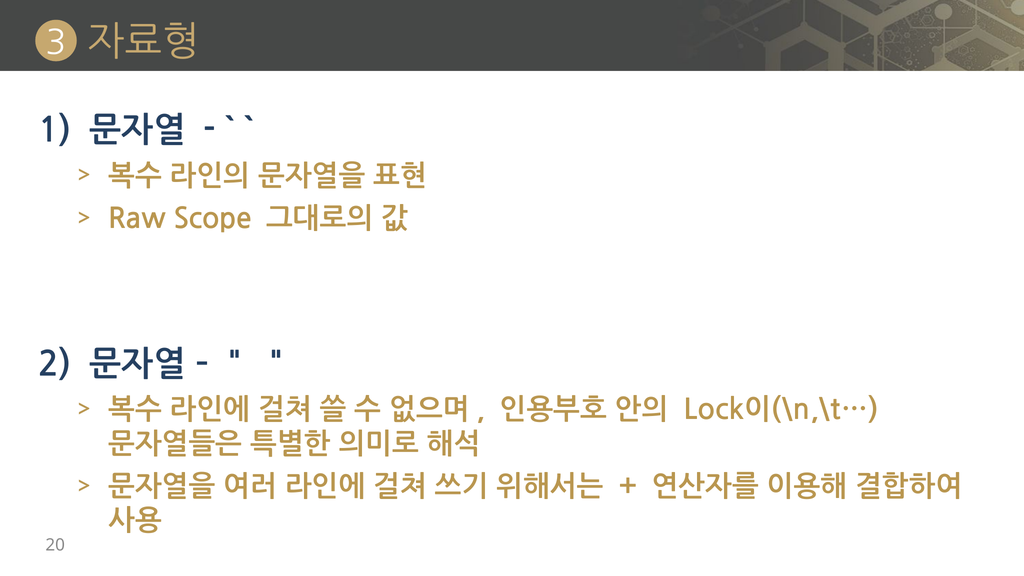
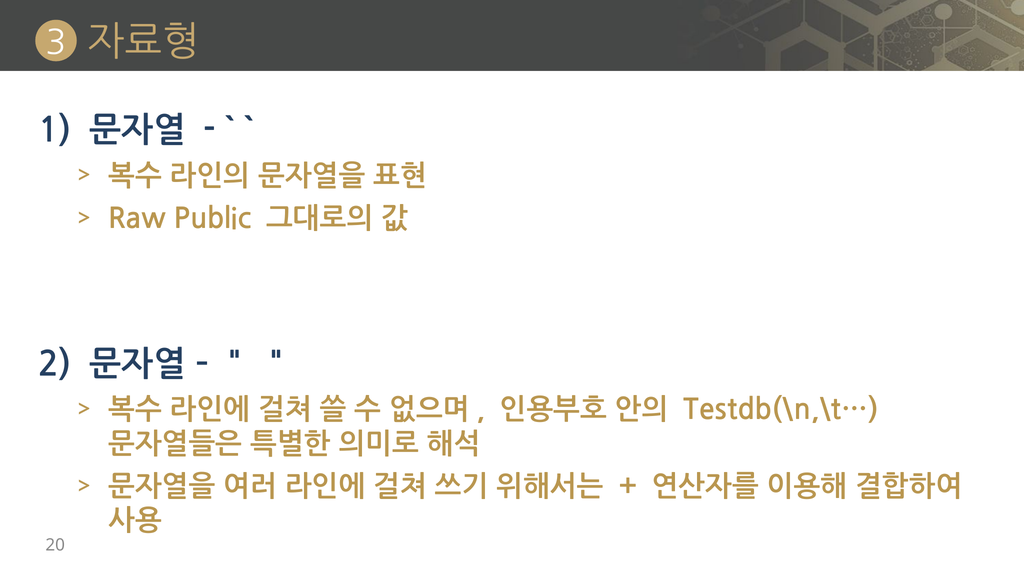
Scope: Scope -> Public
Lock이(\n,\t…: Lock이(\n,\t… -> Testdb(\n,\t…
